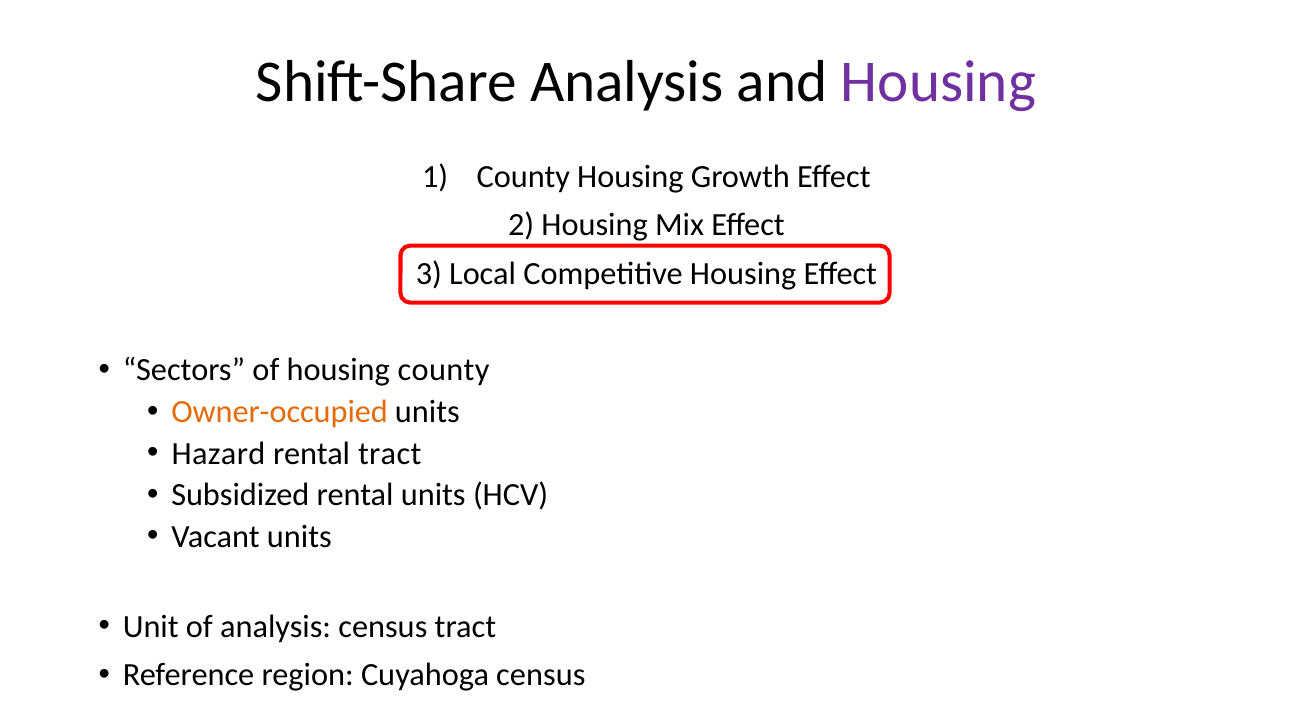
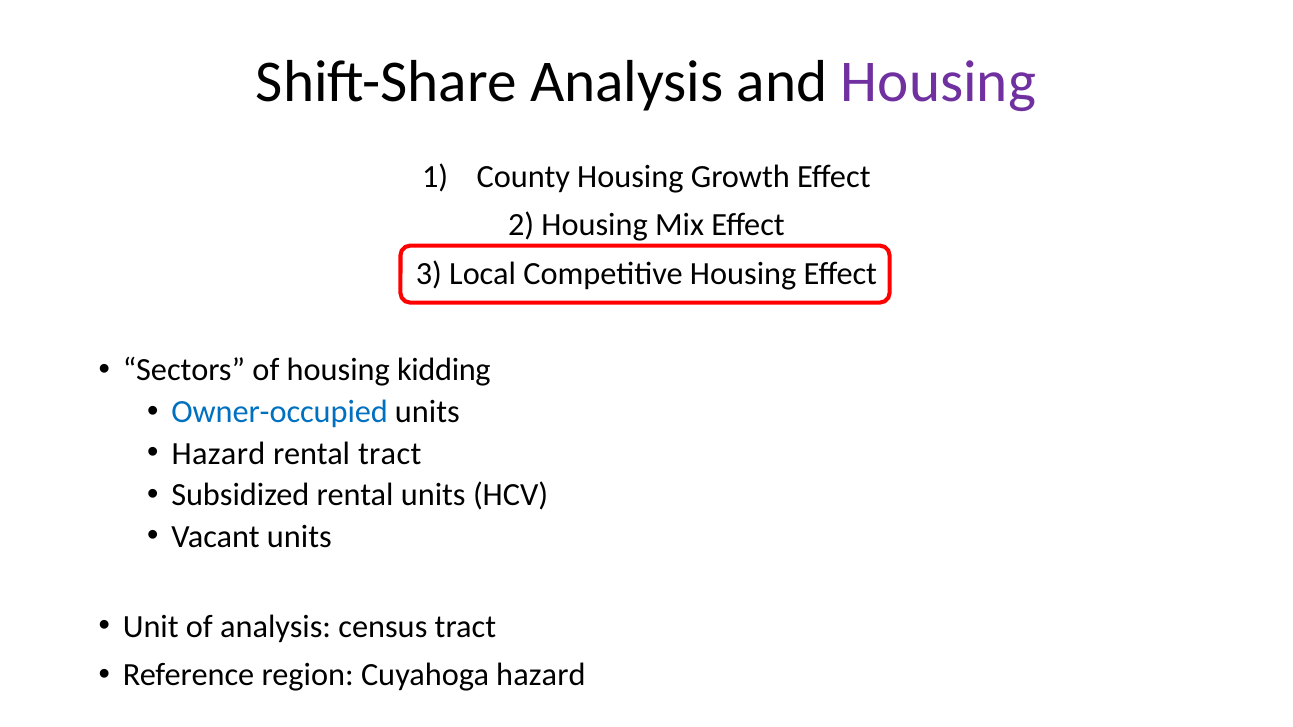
housing county: county -> kidding
Owner-occupied colour: orange -> blue
Cuyahoga census: census -> hazard
